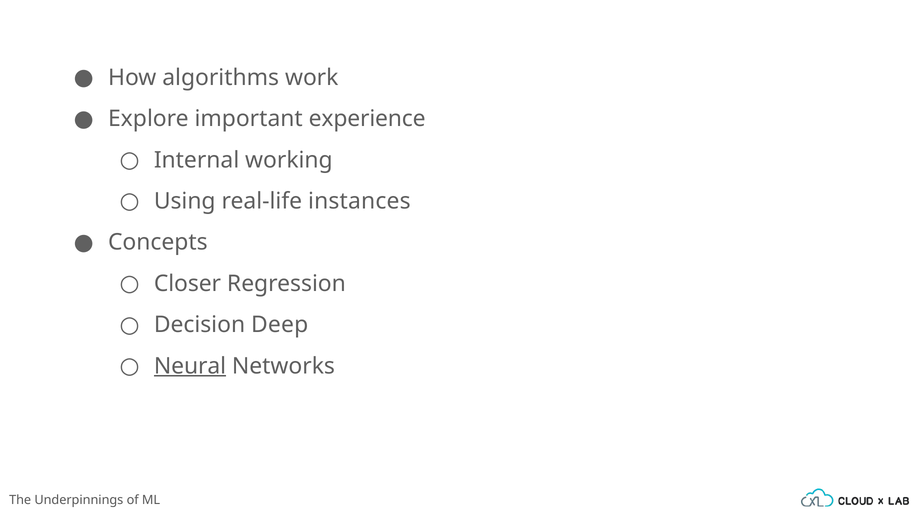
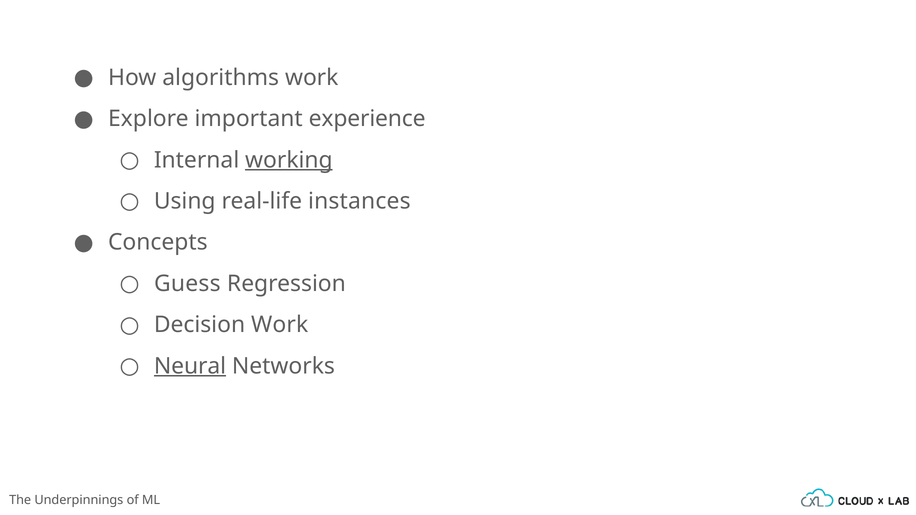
working underline: none -> present
Closer: Closer -> Guess
Decision Deep: Deep -> Work
